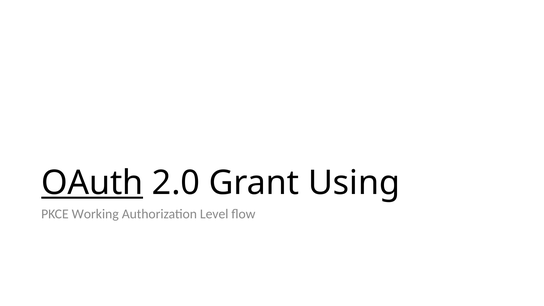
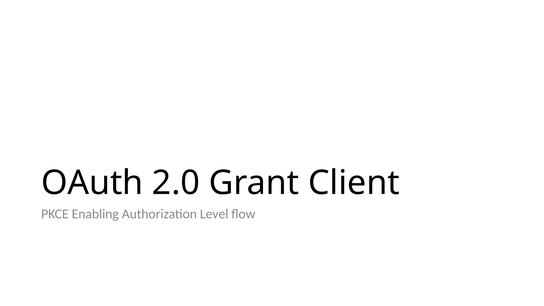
OAuth underline: present -> none
Using: Using -> Client
Working: Working -> Enabling
